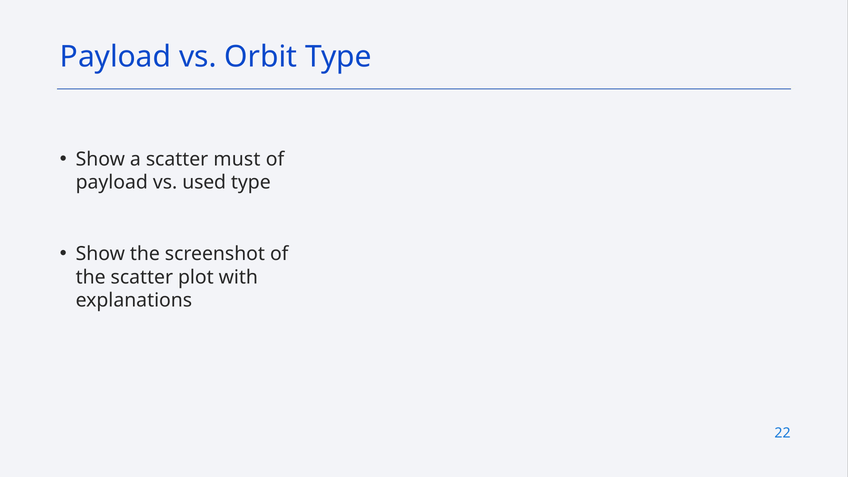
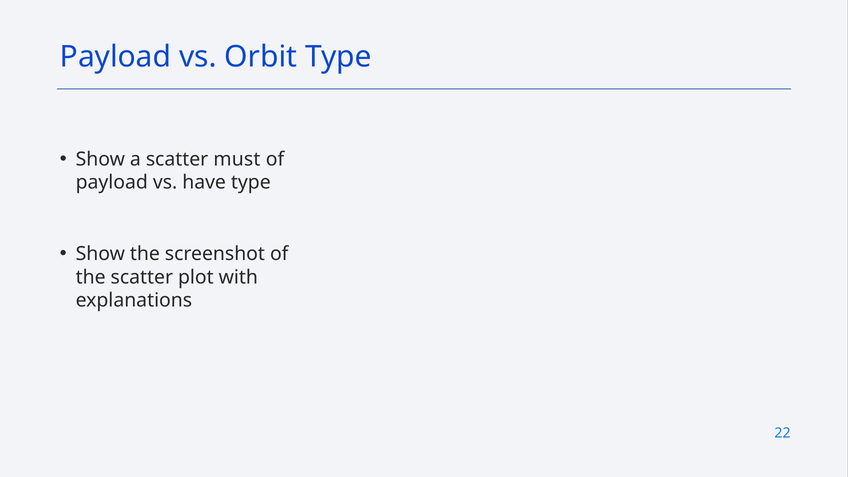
used: used -> have
